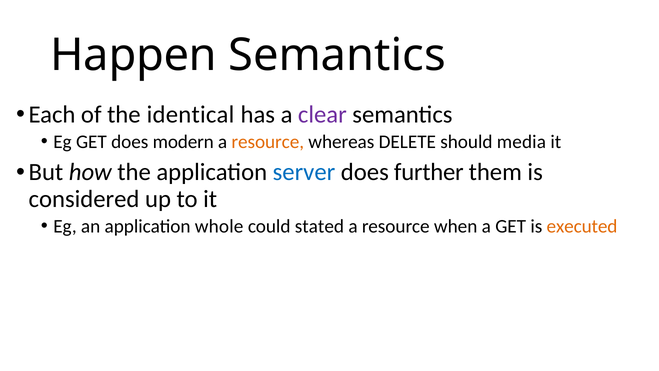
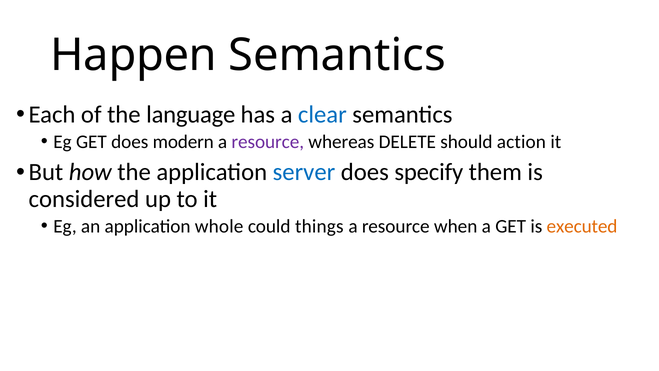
identical: identical -> language
clear colour: purple -> blue
resource at (268, 142) colour: orange -> purple
media: media -> action
further: further -> specify
stated: stated -> things
